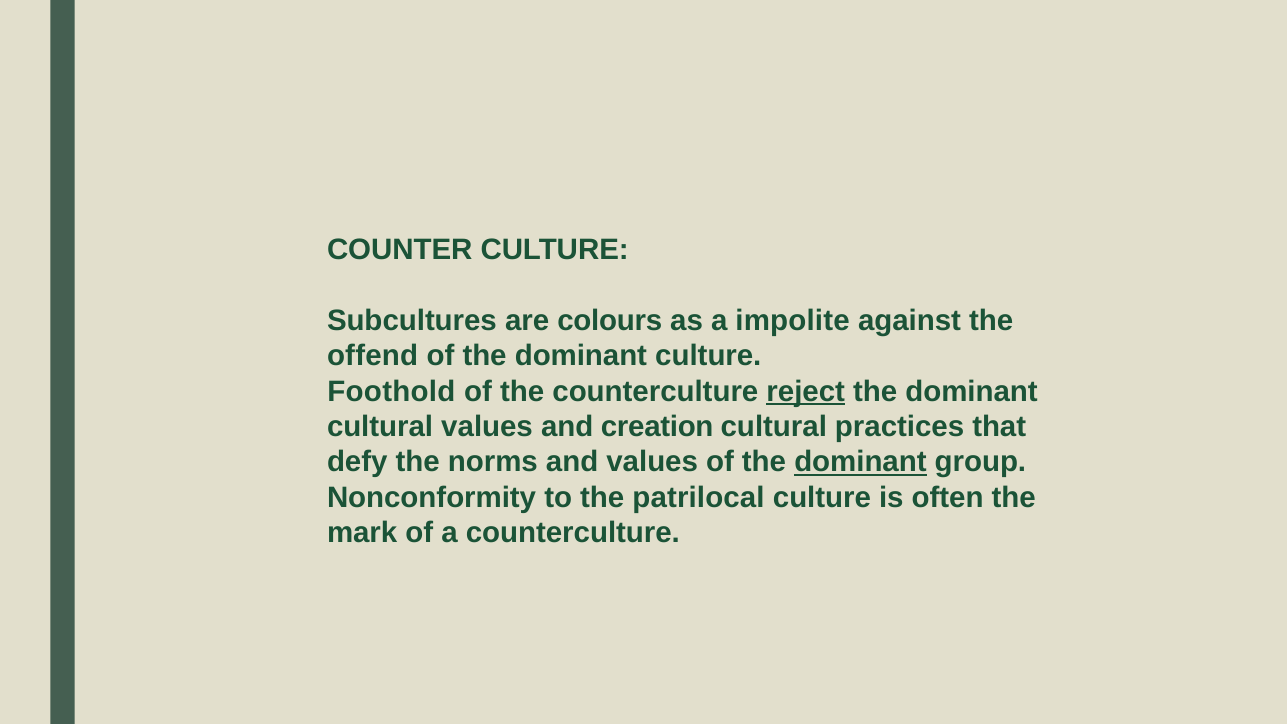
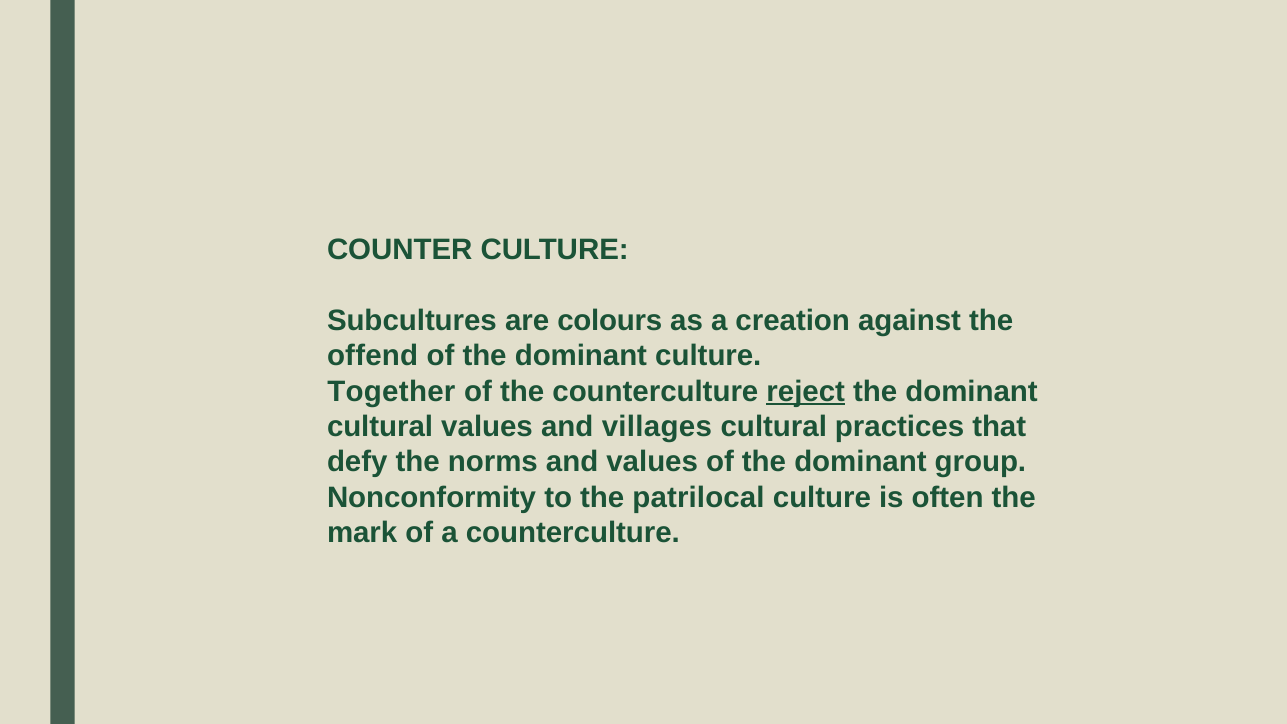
impolite: impolite -> creation
Foothold: Foothold -> Together
creation: creation -> villages
dominant at (860, 462) underline: present -> none
